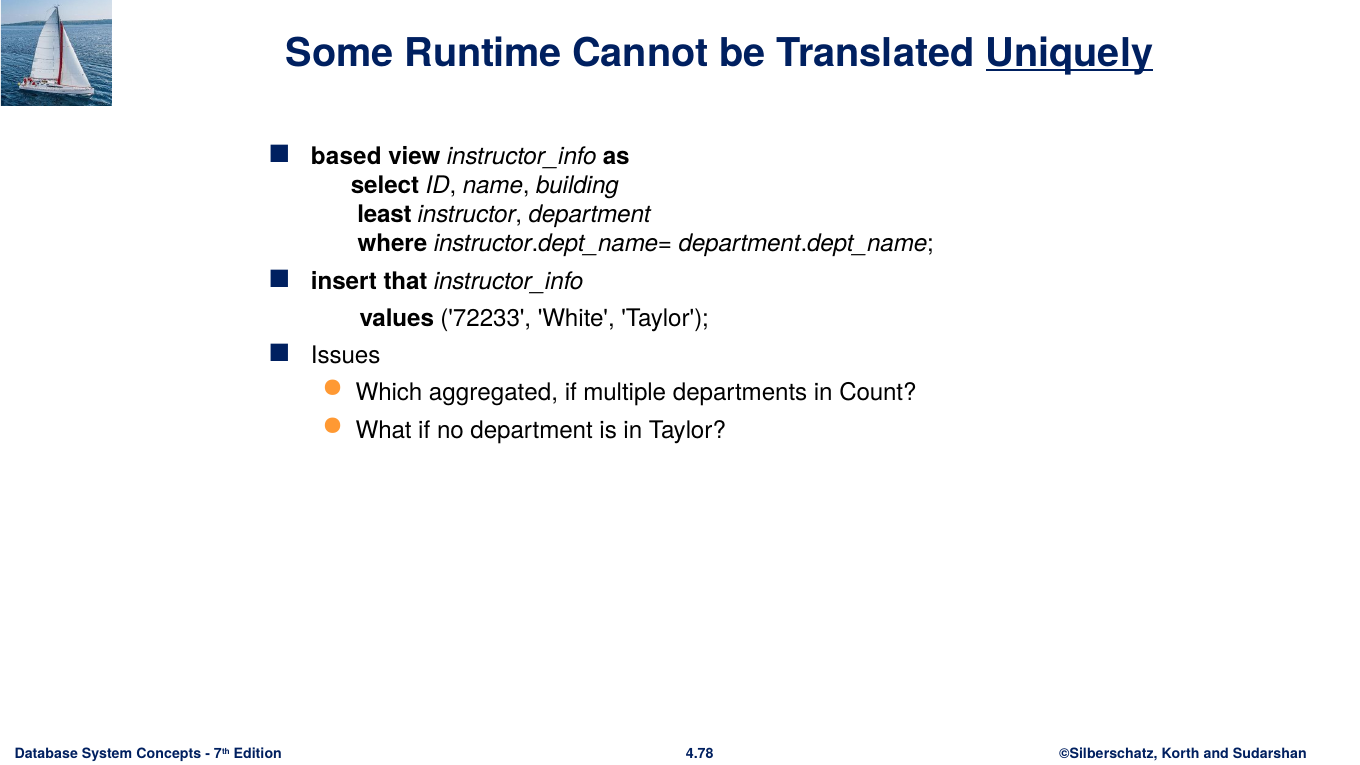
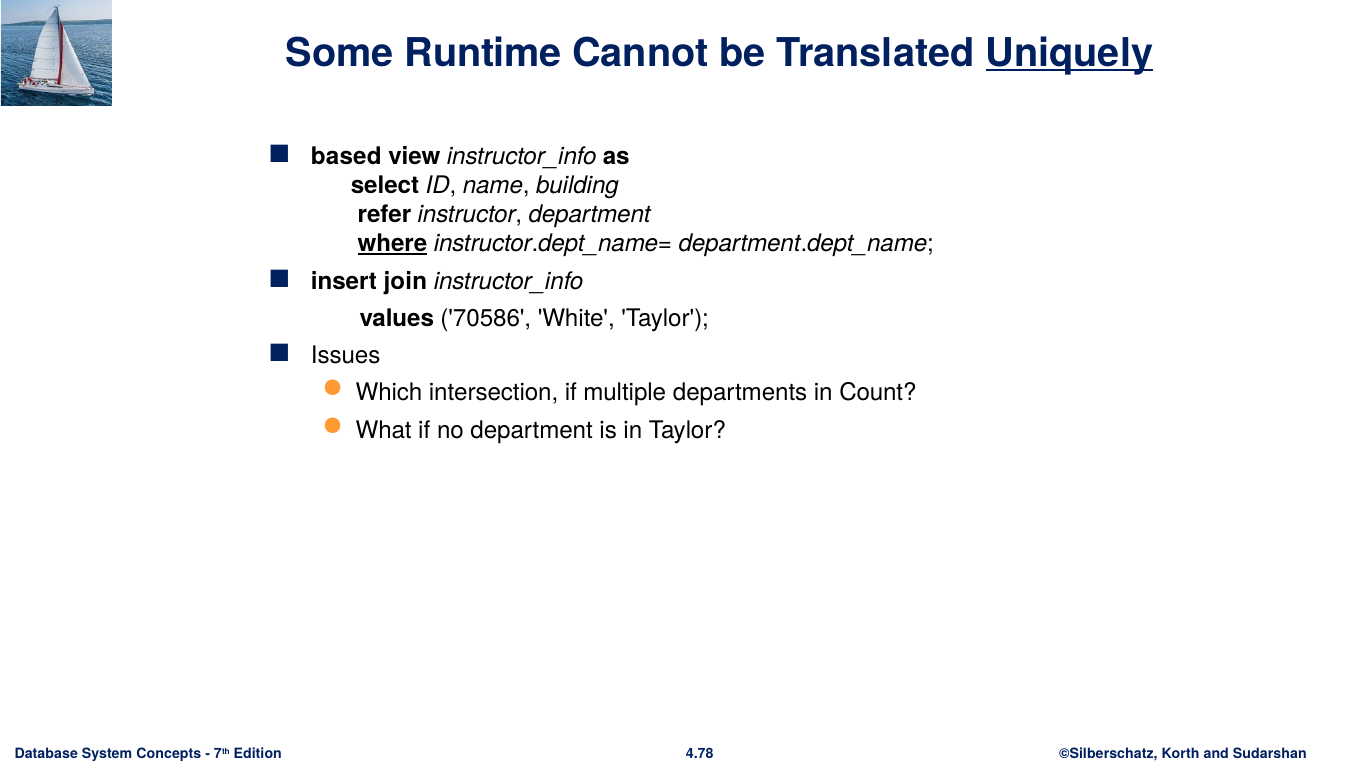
least: least -> refer
where underline: none -> present
that: that -> join
72233: 72233 -> 70586
aggregated: aggregated -> intersection
